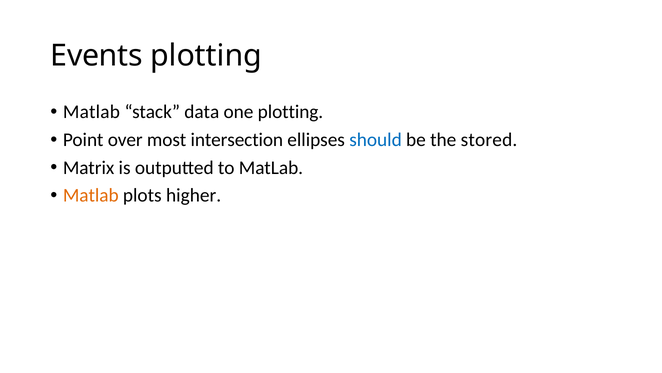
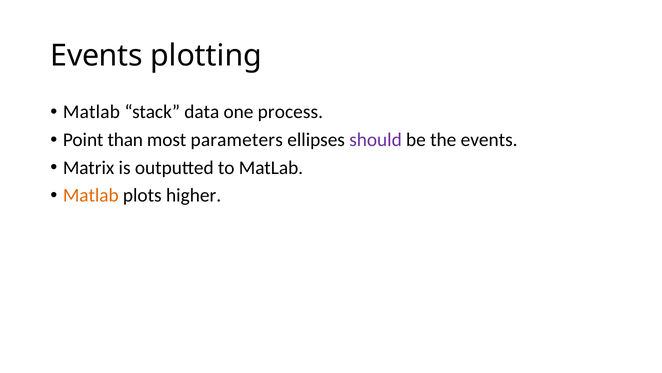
one plotting: plotting -> process
over: over -> than
intersection: intersection -> parameters
should colour: blue -> purple
the stored: stored -> events
